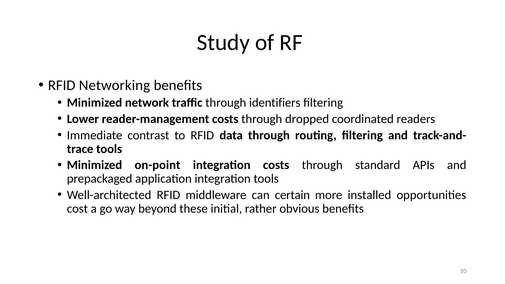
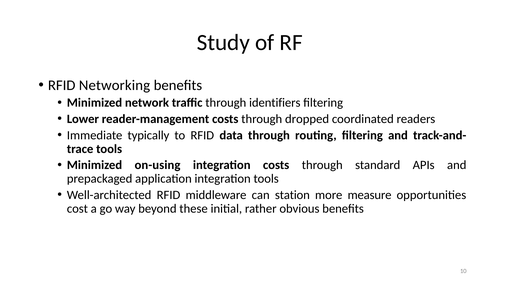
contrast: contrast -> typically
on-point: on-point -> on-using
certain: certain -> station
installed: installed -> measure
